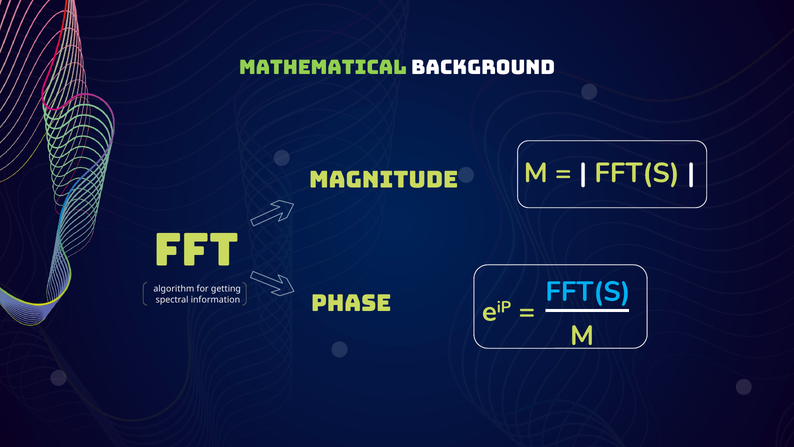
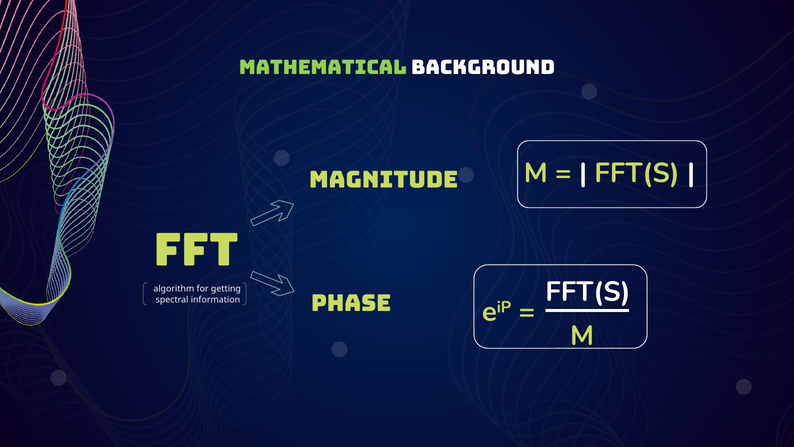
FFT(S at (588, 291) colour: light blue -> white
